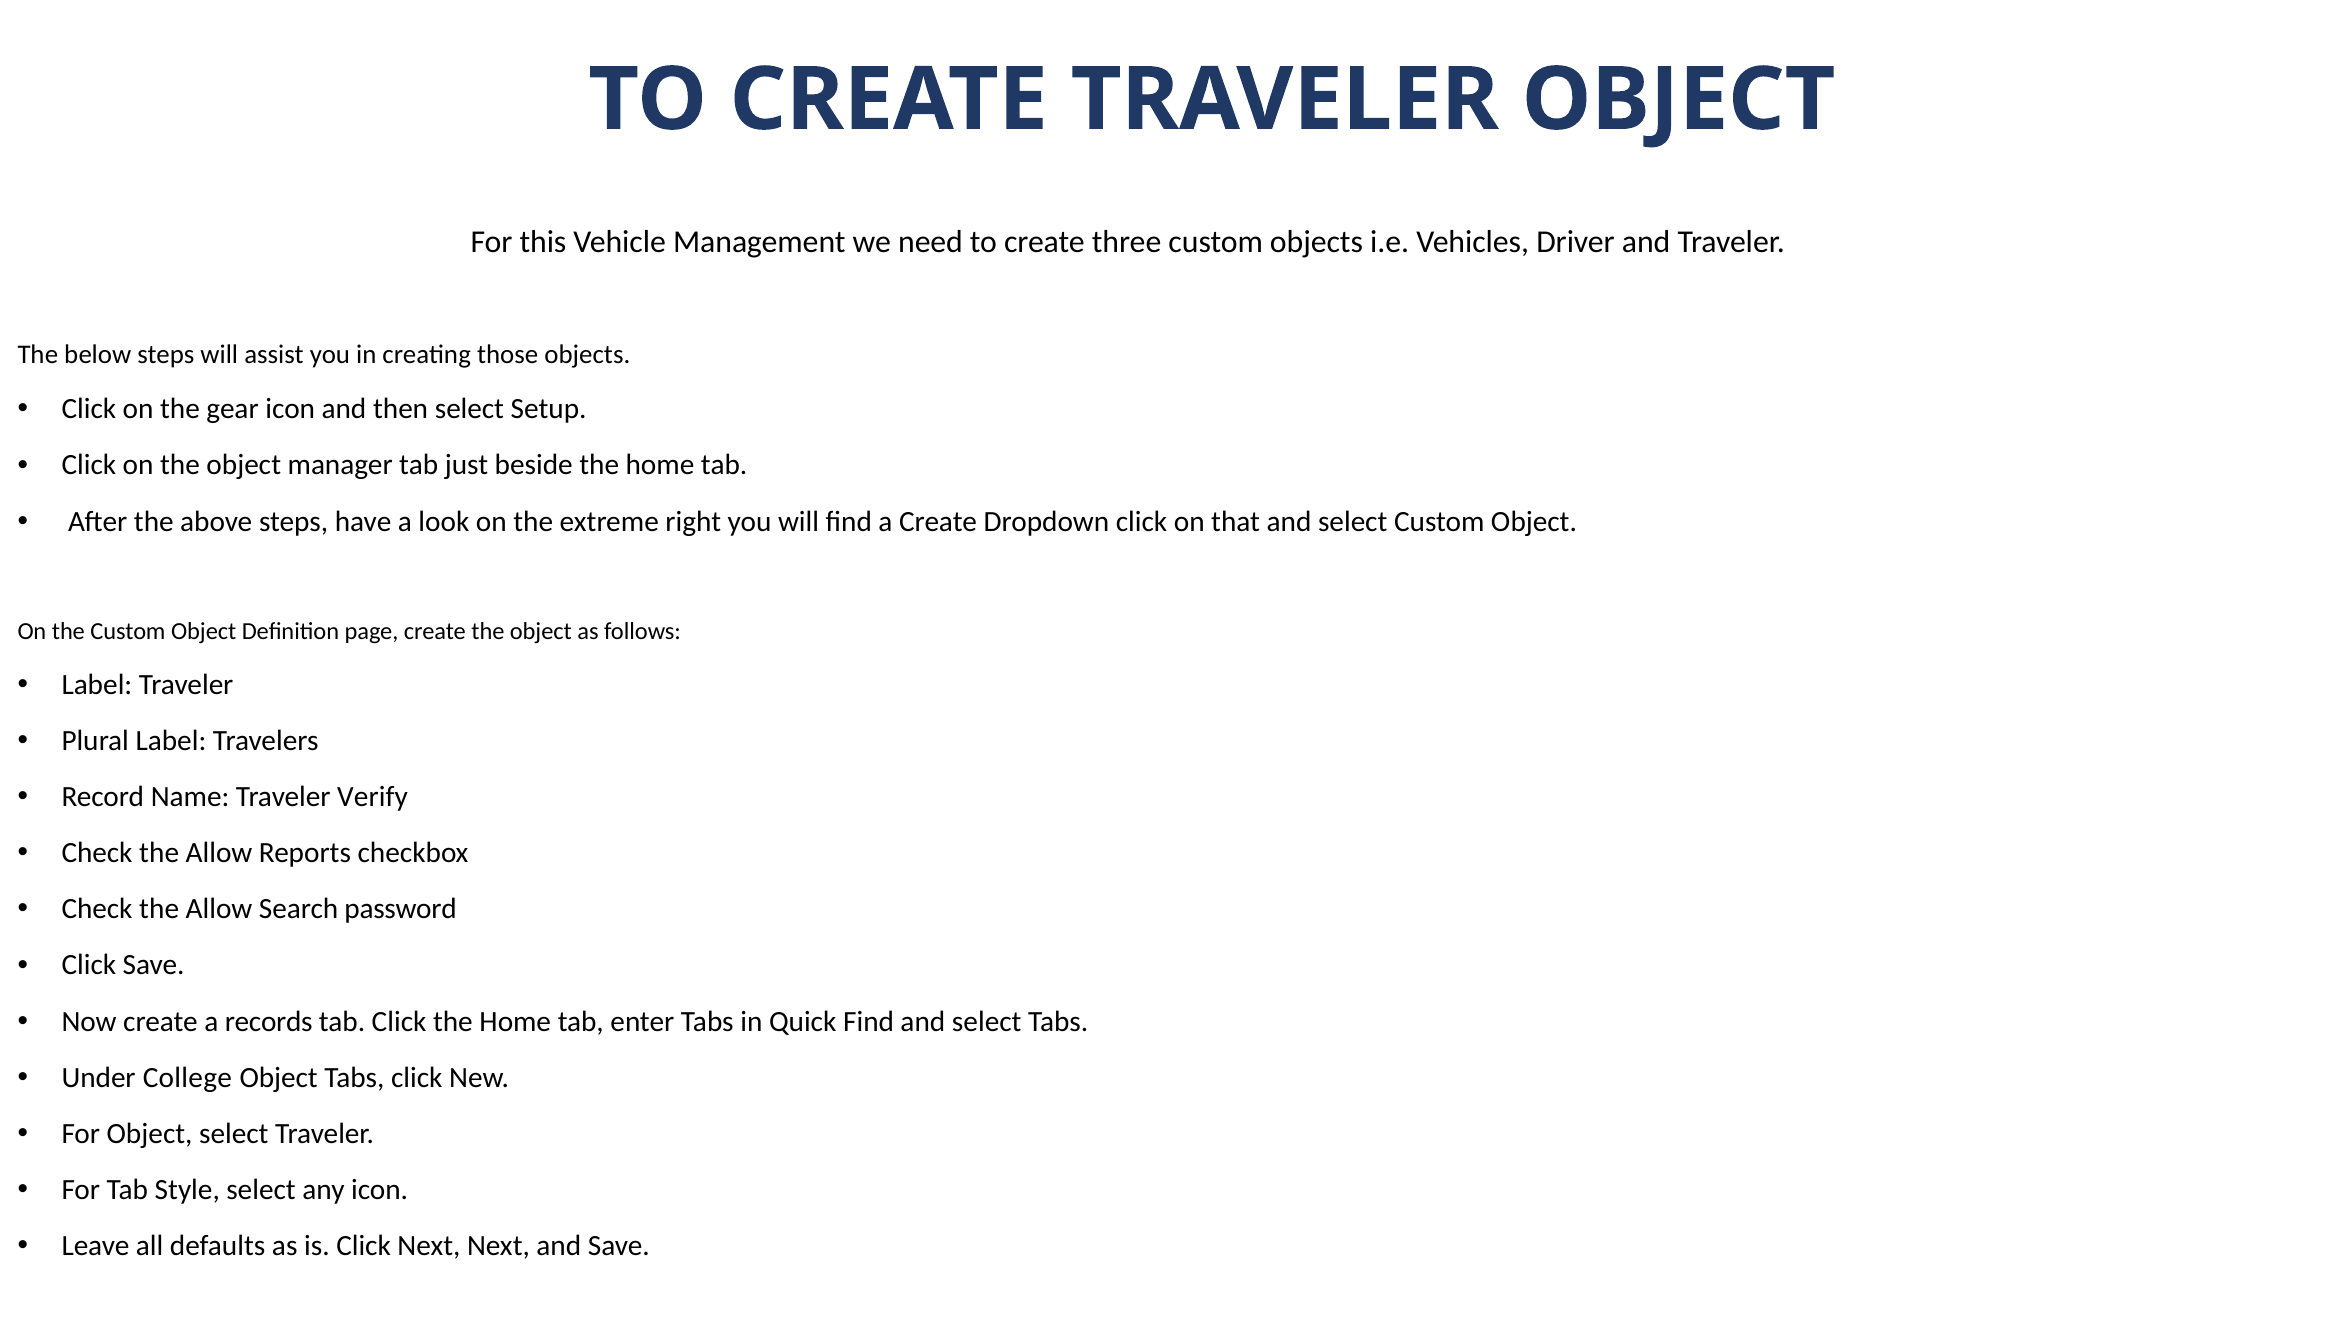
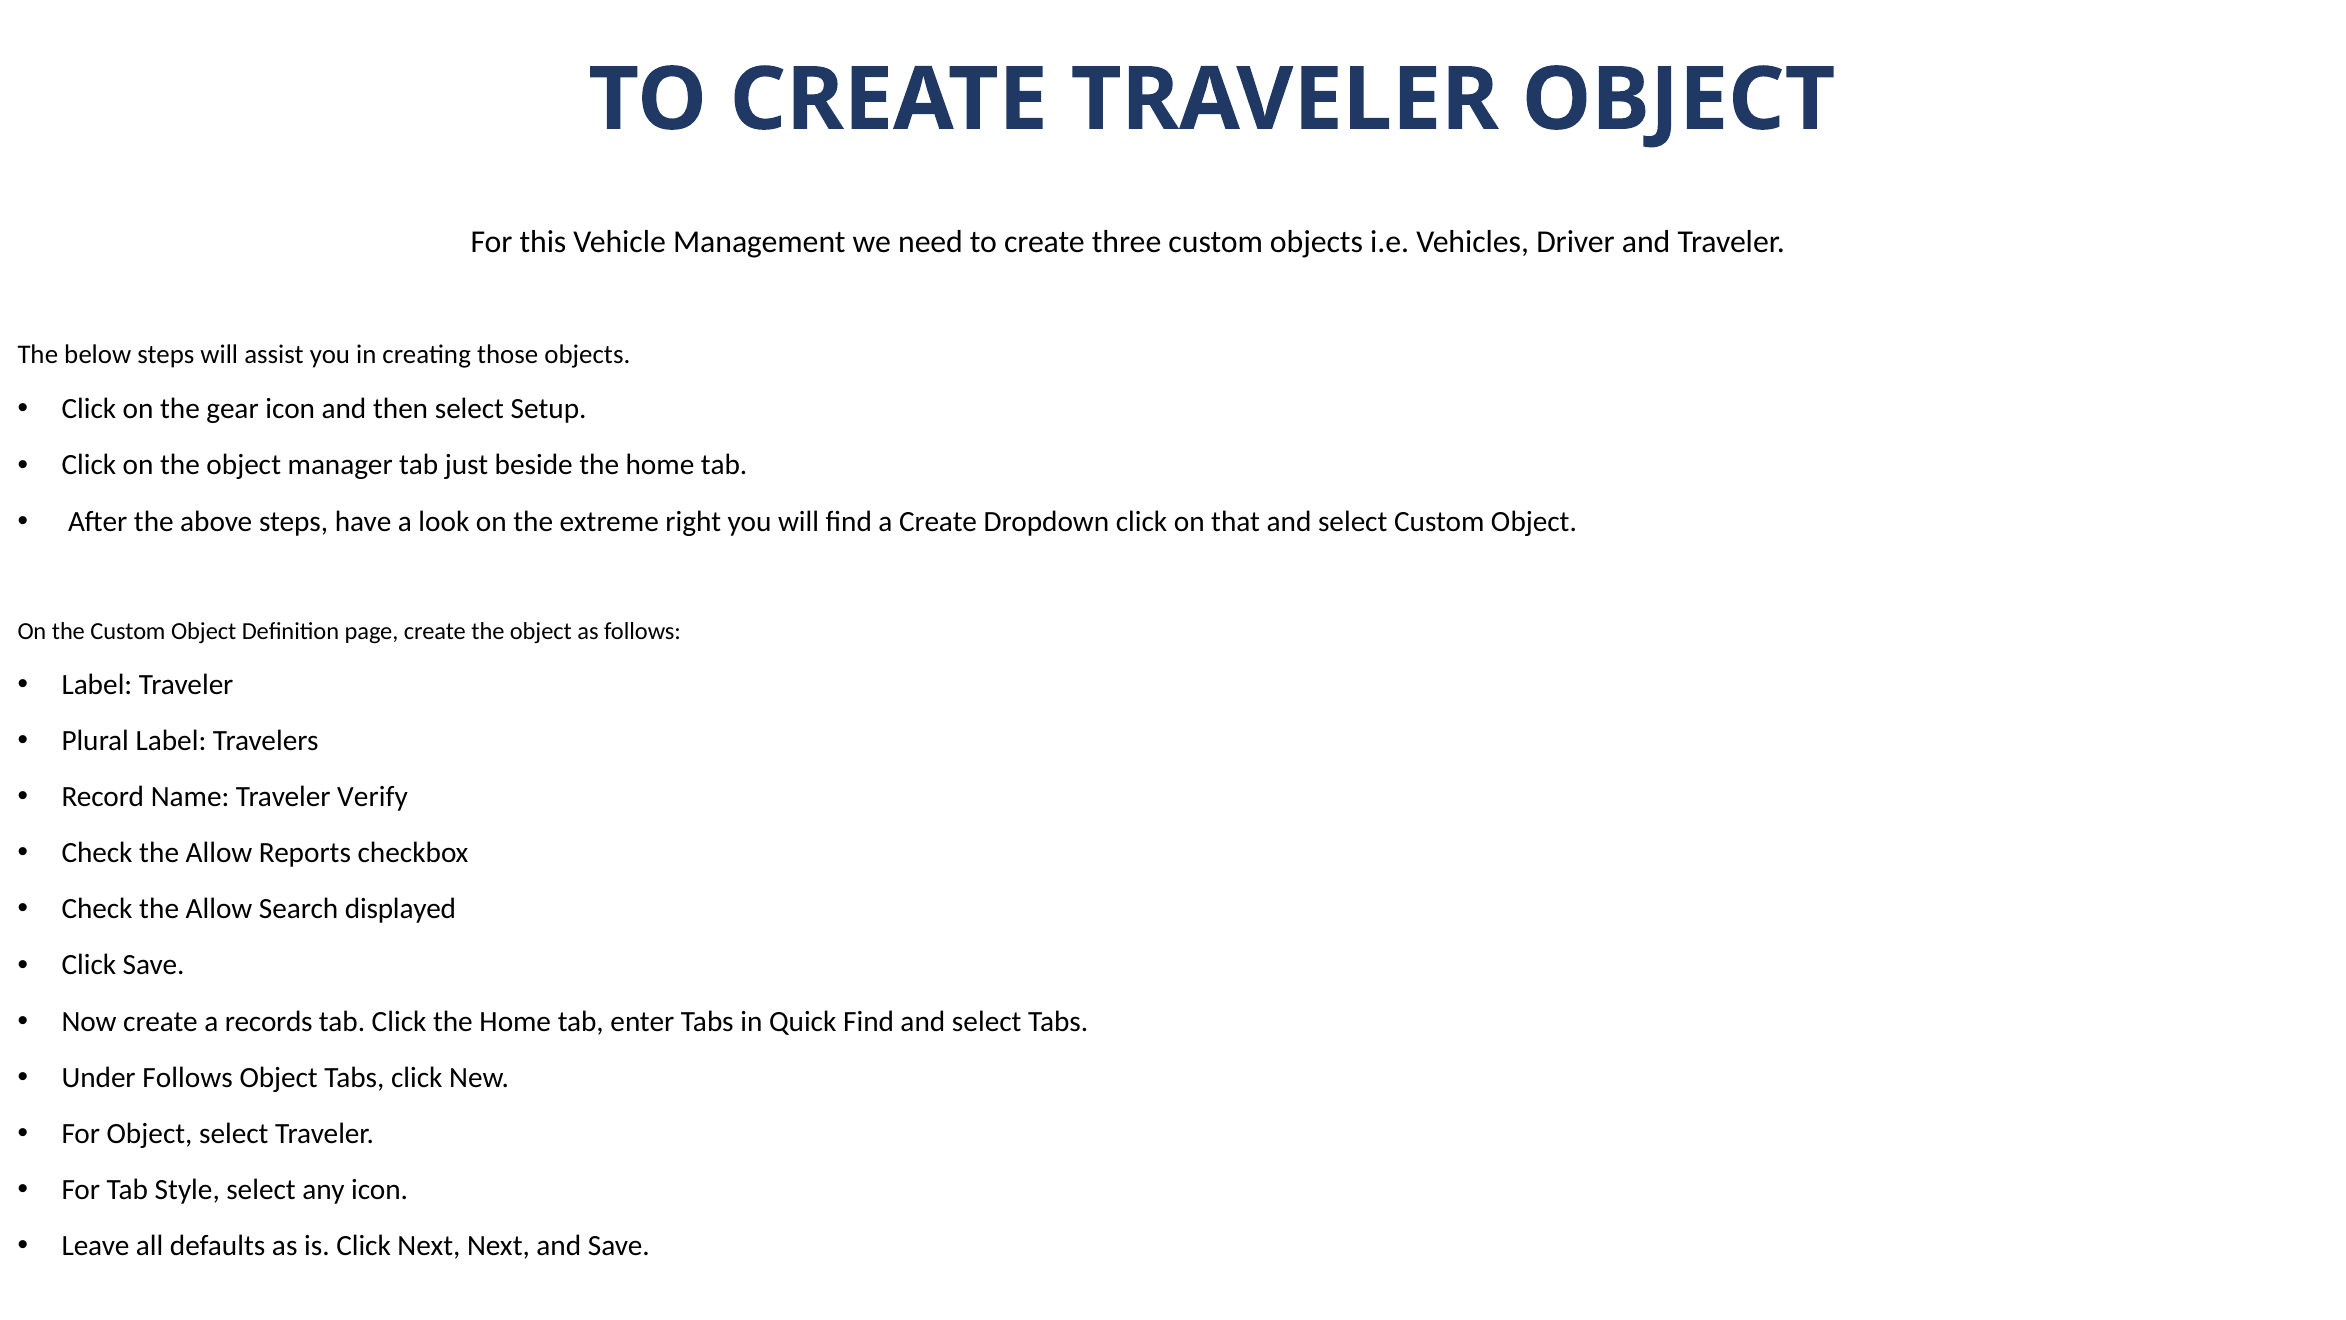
password: password -> displayed
Under College: College -> Follows
